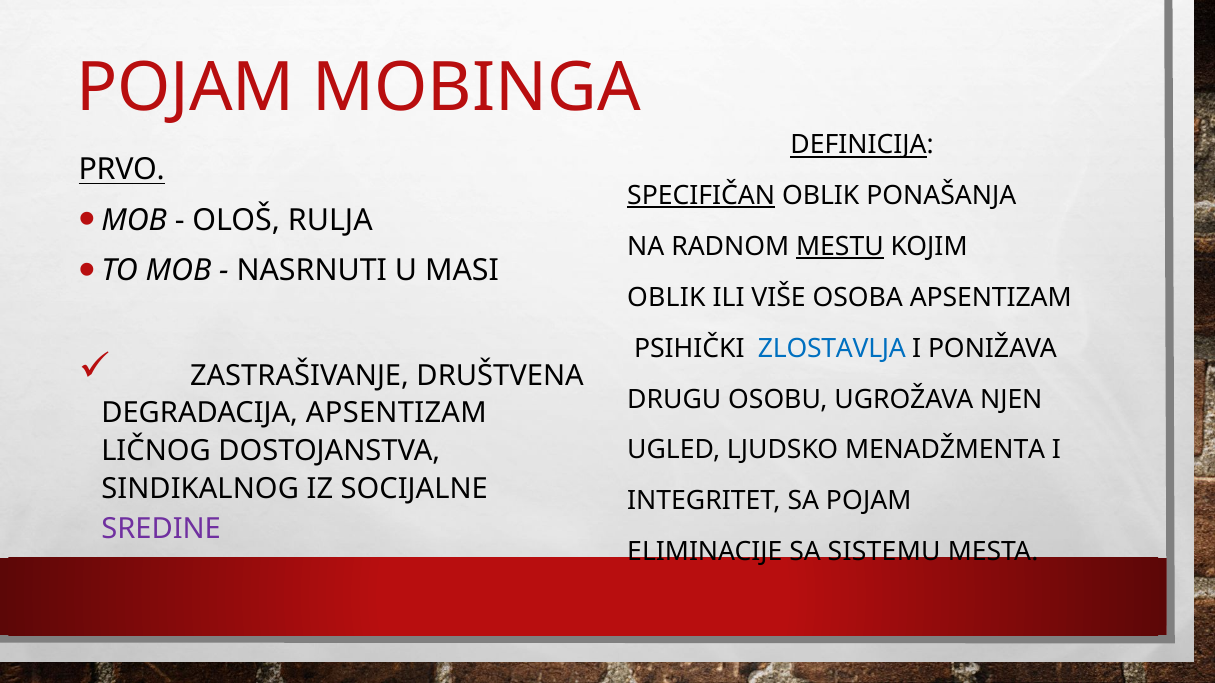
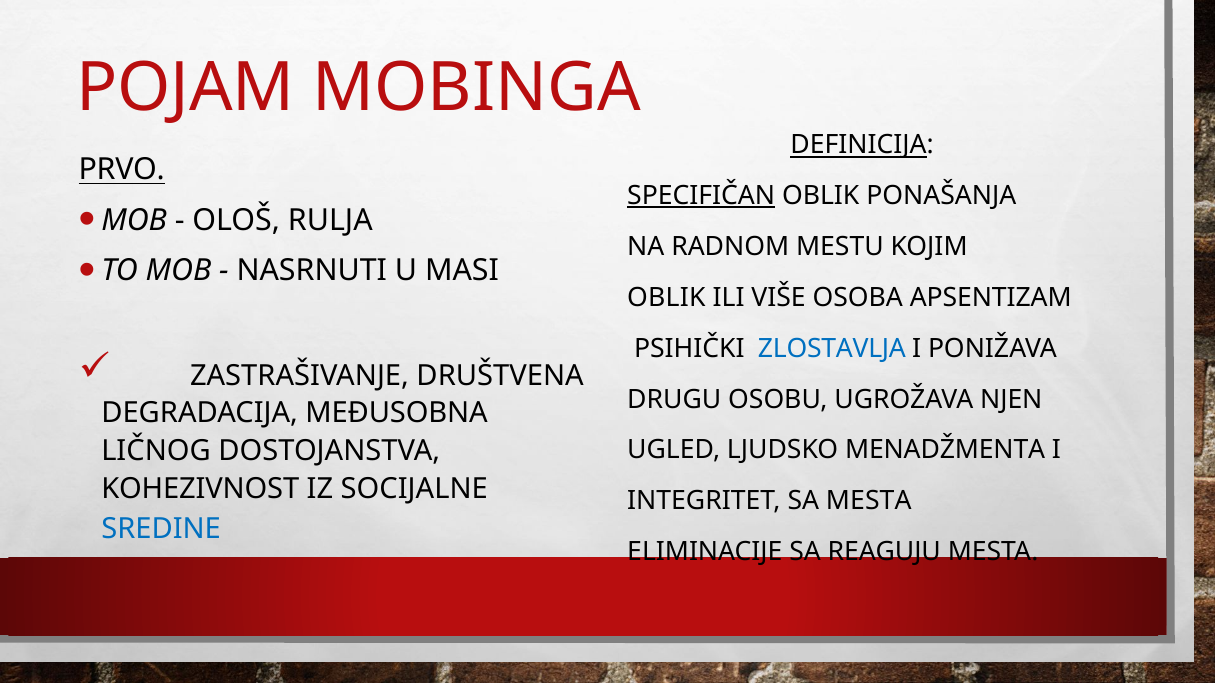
MESTU underline: present -> none
DEGRADACIJA APSENTIZAM: APSENTIZAM -> MEĐUSOBNA
SINDIKALNOG: SINDIKALNOG -> KOHEZIVNOST
SA POJAM: POJAM -> MESTA
SREDINE colour: purple -> blue
SISTEMU: SISTEMU -> REAGUJU
